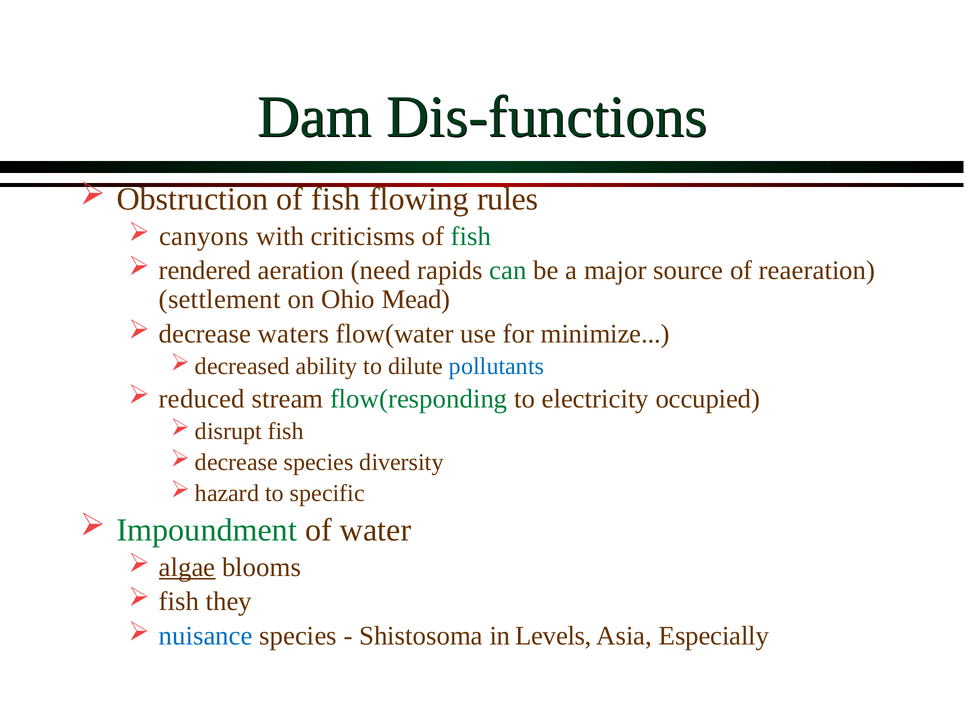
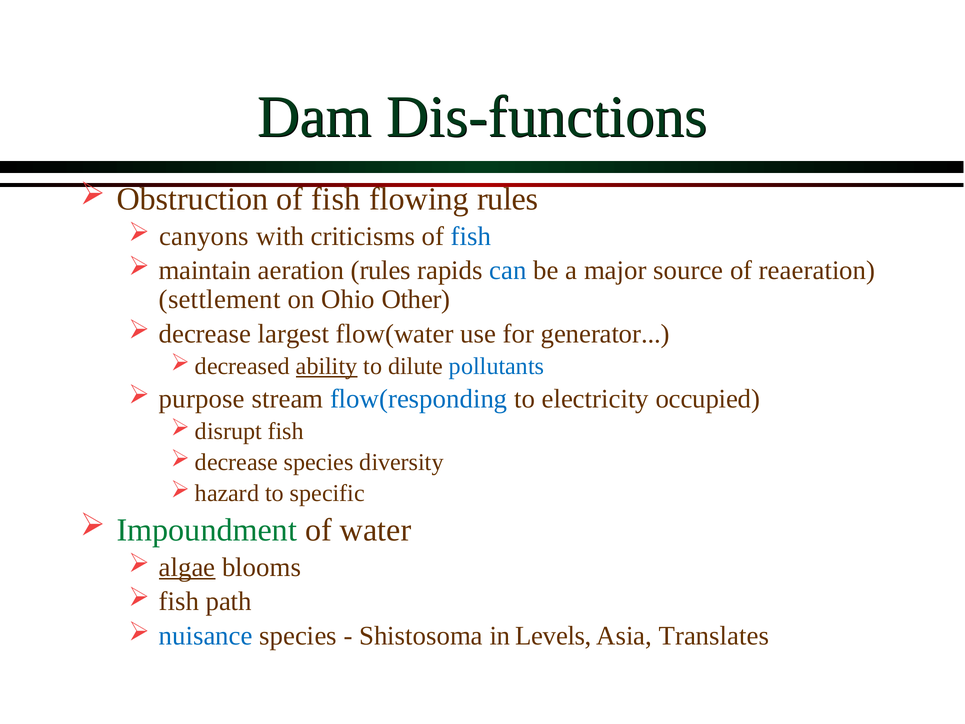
fish at (471, 236) colour: green -> blue
rendered: rendered -> maintain
aeration need: need -> rules
can colour: green -> blue
Mead: Mead -> Other
waters: waters -> largest
minimize: minimize -> generator
ability underline: none -> present
reduced: reduced -> purpose
flow(responding colour: green -> blue
they: they -> path
Especially: Especially -> Translates
